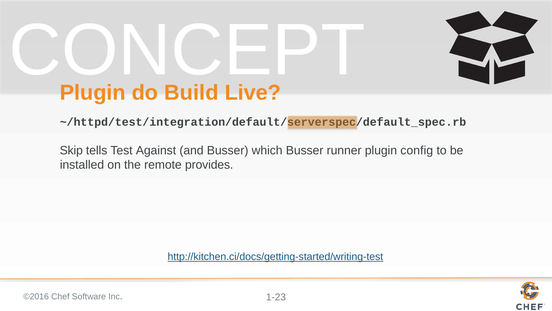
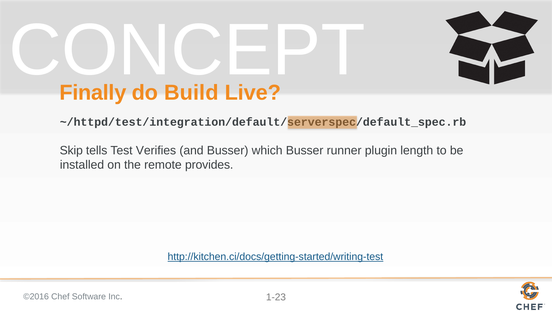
Plugin at (93, 93): Plugin -> Finally
Against: Against -> Verifies
config: config -> length
